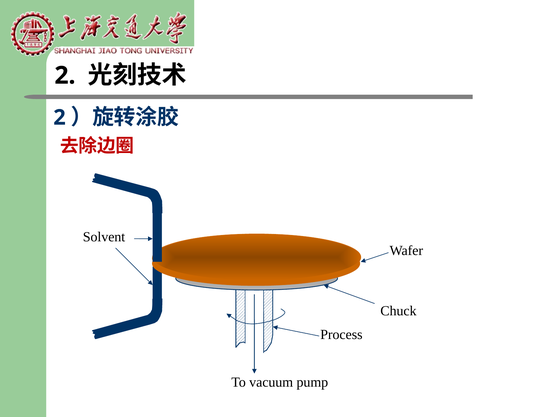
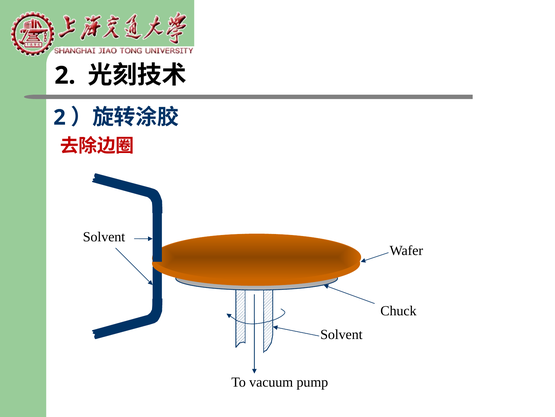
Process at (341, 334): Process -> Solvent
